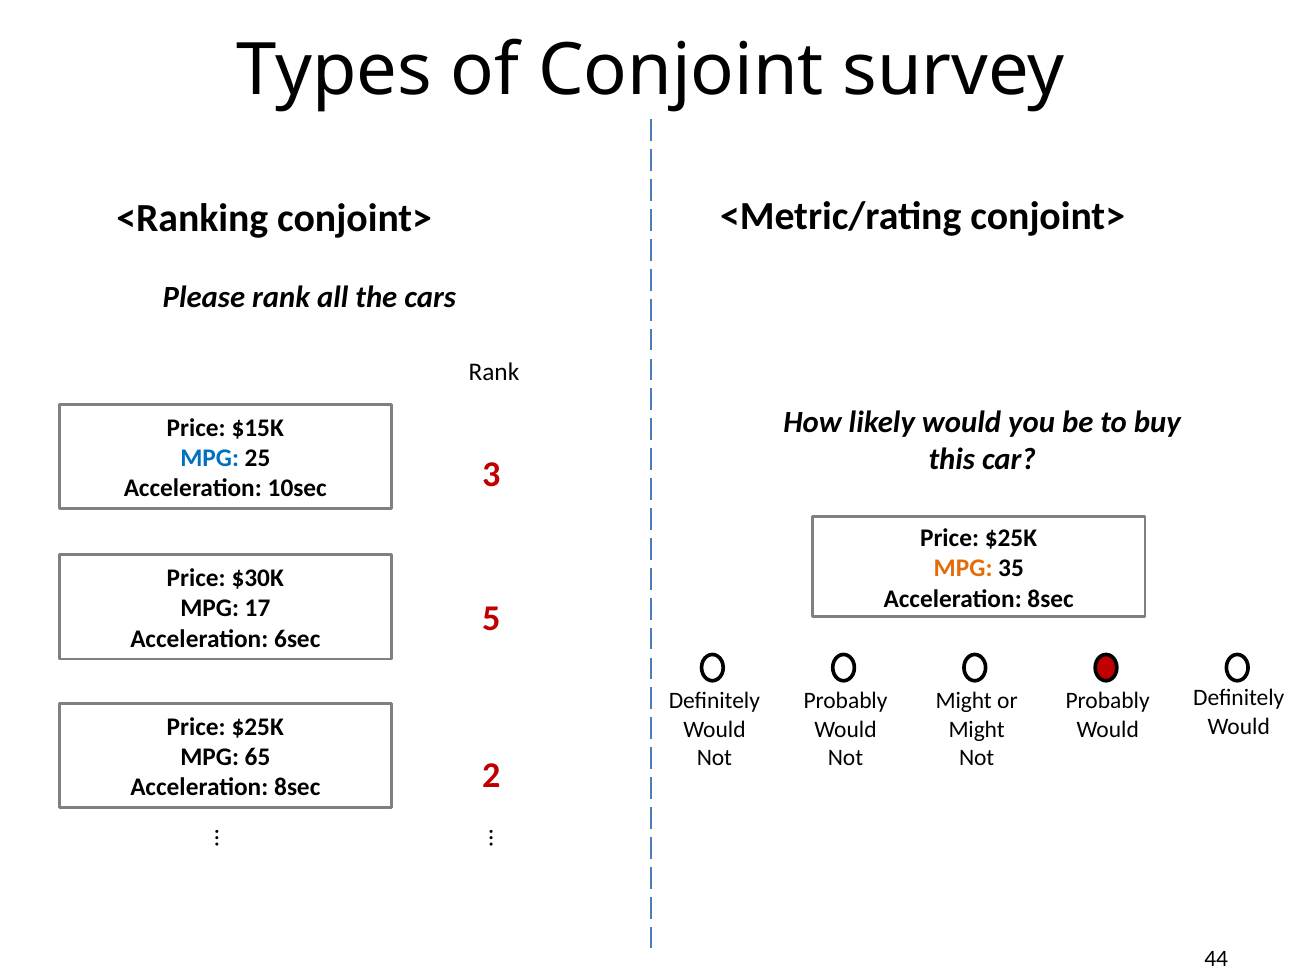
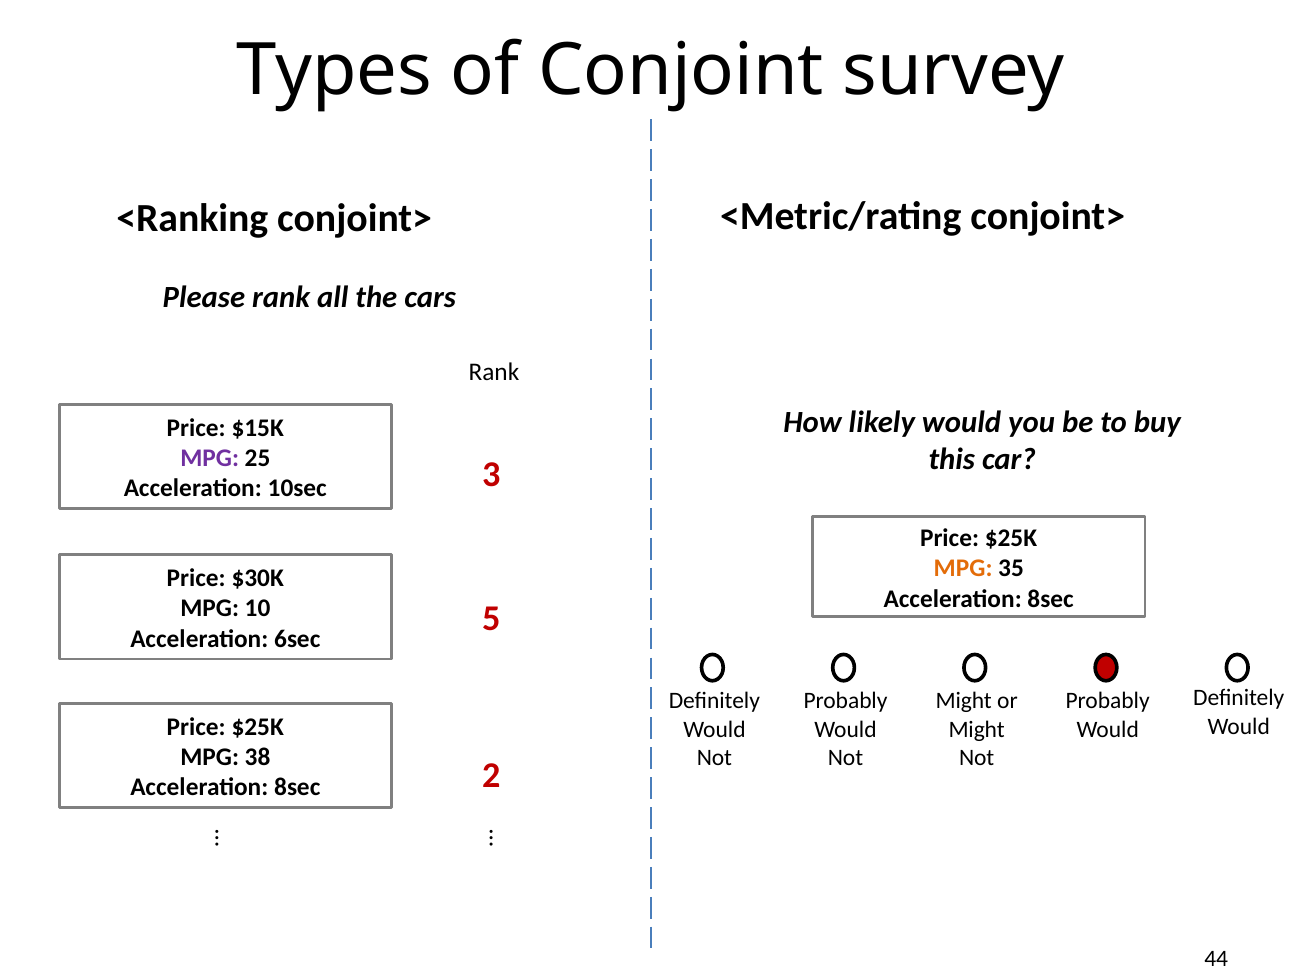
MPG at (210, 458) colour: blue -> purple
17: 17 -> 10
65: 65 -> 38
